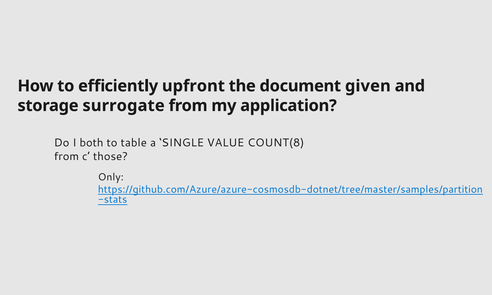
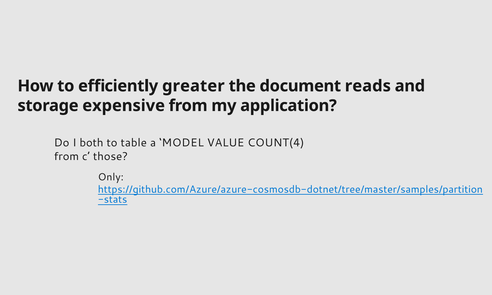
upfront: upfront -> greater
given: given -> reads
surrogate: surrogate -> expensive
SINGLE: SINGLE -> MODEL
COUNT(8: COUNT(8 -> COUNT(4
